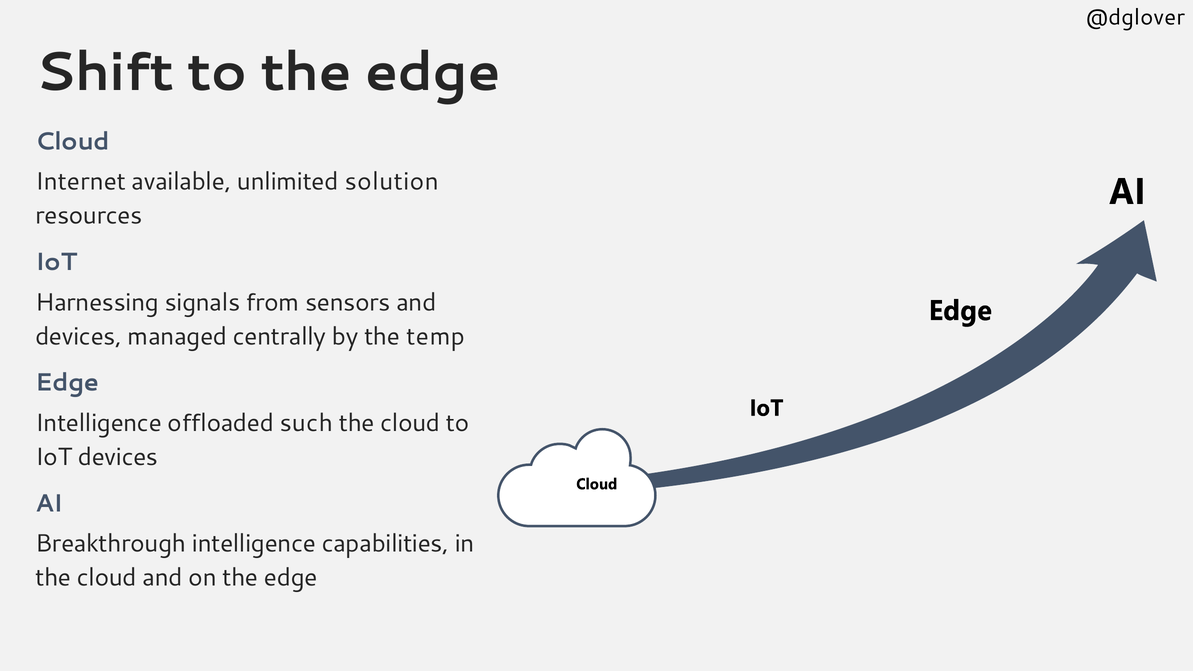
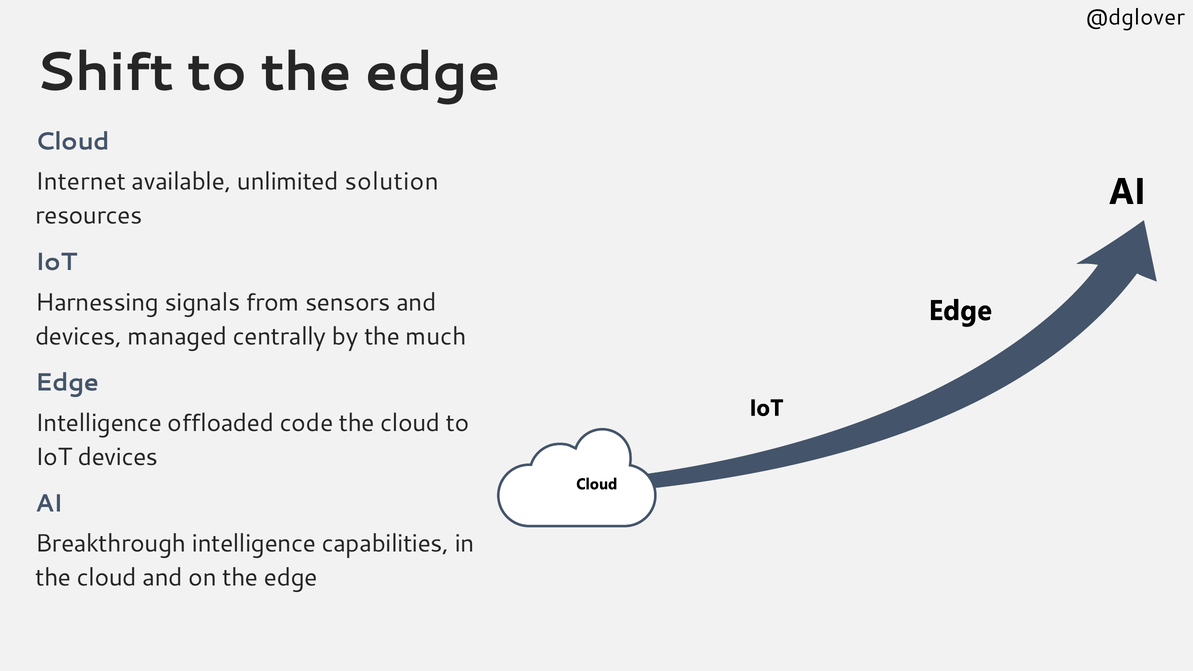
temp: temp -> much
such: such -> code
